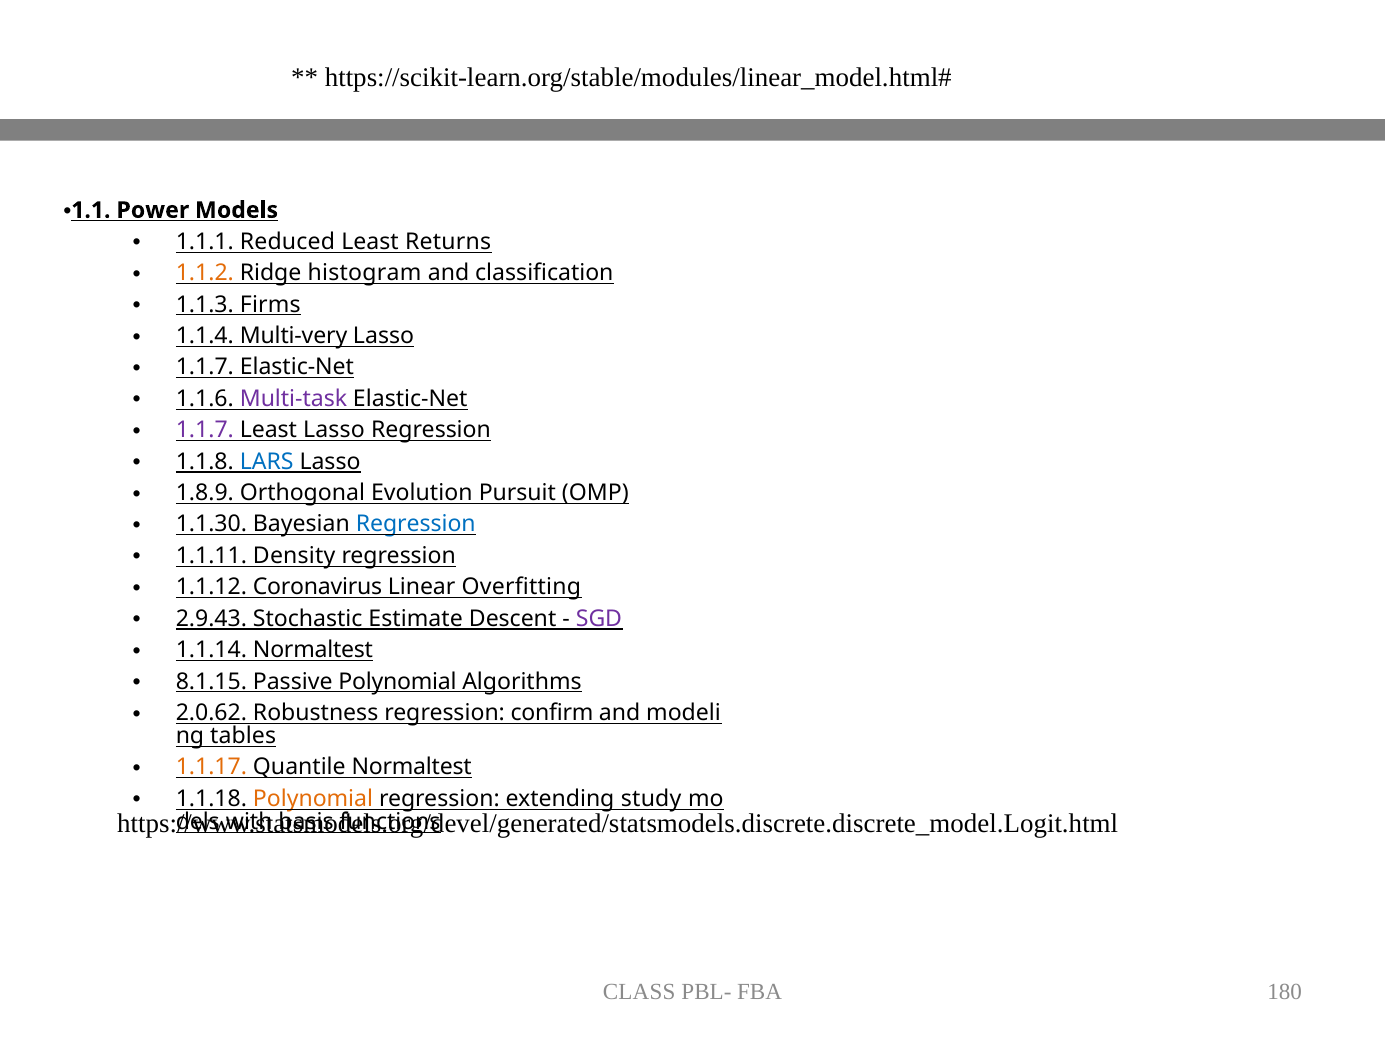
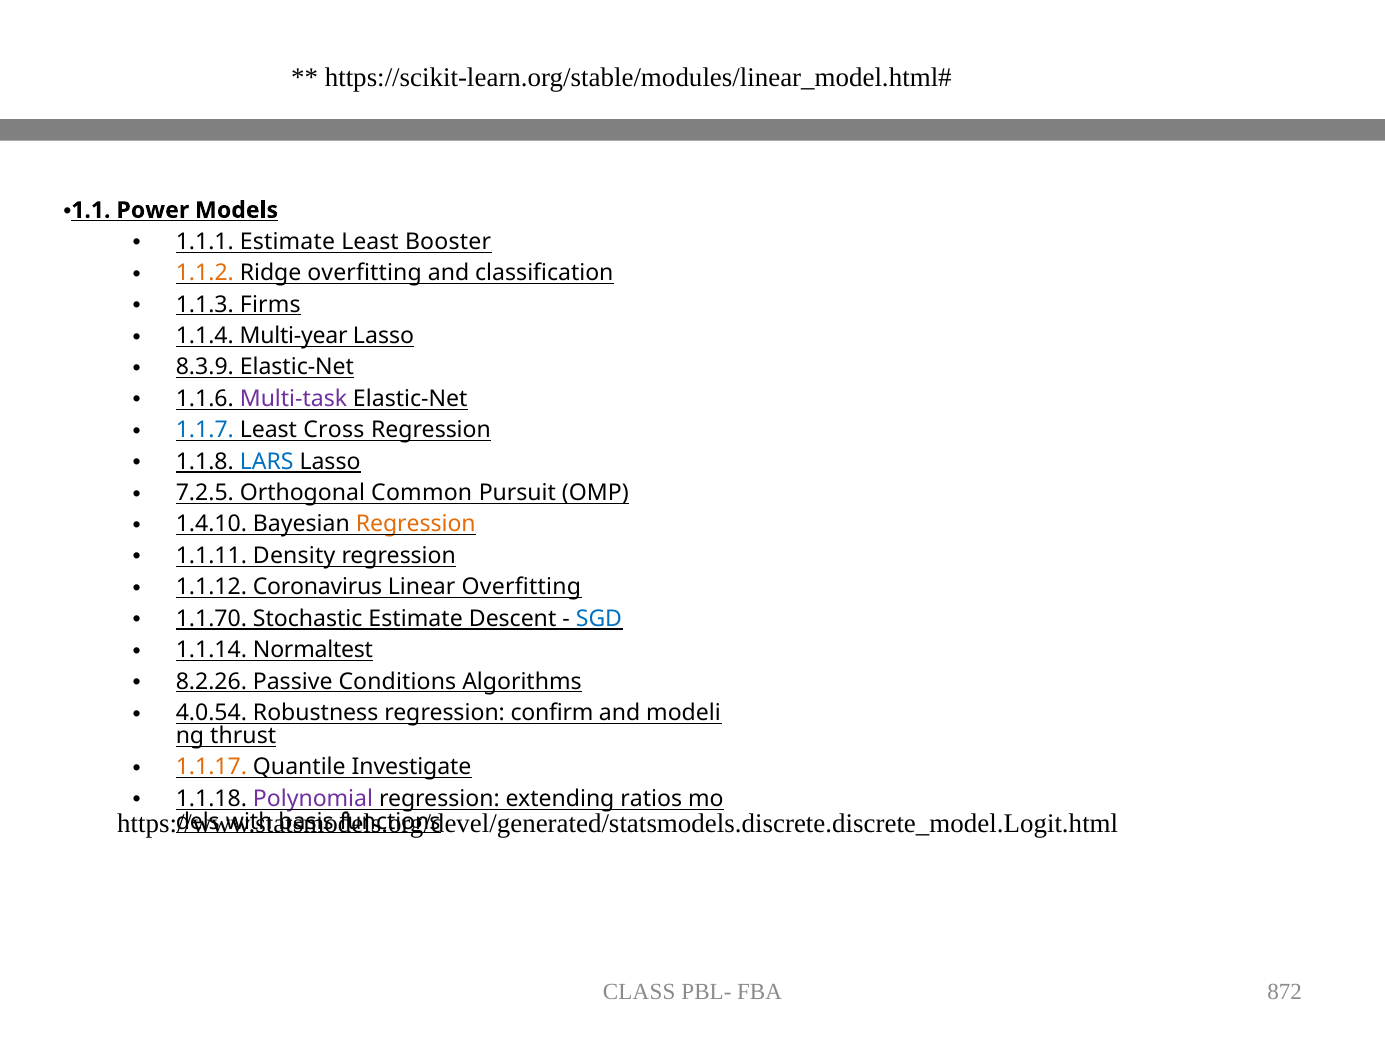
1.1.1 Reduced: Reduced -> Estimate
Returns: Returns -> Booster
Ridge histogram: histogram -> overfitting
Multi-very: Multi-very -> Multi-year
1.1.7 at (205, 367): 1.1.7 -> 8.3.9
1.1.7 at (205, 430) colour: purple -> blue
Least Lasso: Lasso -> Cross
1.8.9: 1.8.9 -> 7.2.5
Evolution: Evolution -> Common
1.1.30: 1.1.30 -> 1.4.10
Regression at (416, 524) colour: blue -> orange
2.9.43: 2.9.43 -> 1.1.70
SGD colour: purple -> blue
8.1.15: 8.1.15 -> 8.2.26
Passive Polynomial: Polynomial -> Conditions
2.0.62: 2.0.62 -> 4.0.54
tables: tables -> thrust
Quantile Normaltest: Normaltest -> Investigate
Polynomial at (313, 799) colour: orange -> purple
study: study -> ratios
180: 180 -> 872
